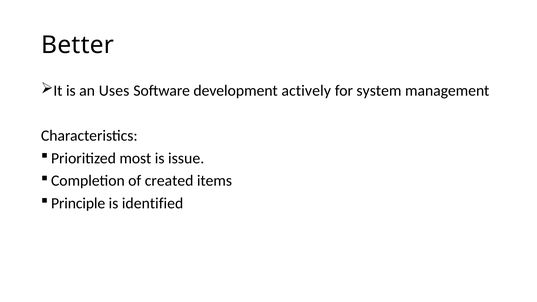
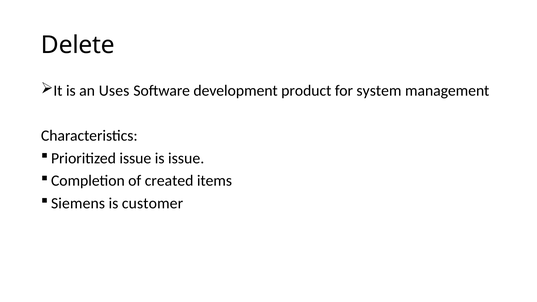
Better: Better -> Delete
actively: actively -> product
Prioritized most: most -> issue
Principle: Principle -> Siemens
identified: identified -> customer
